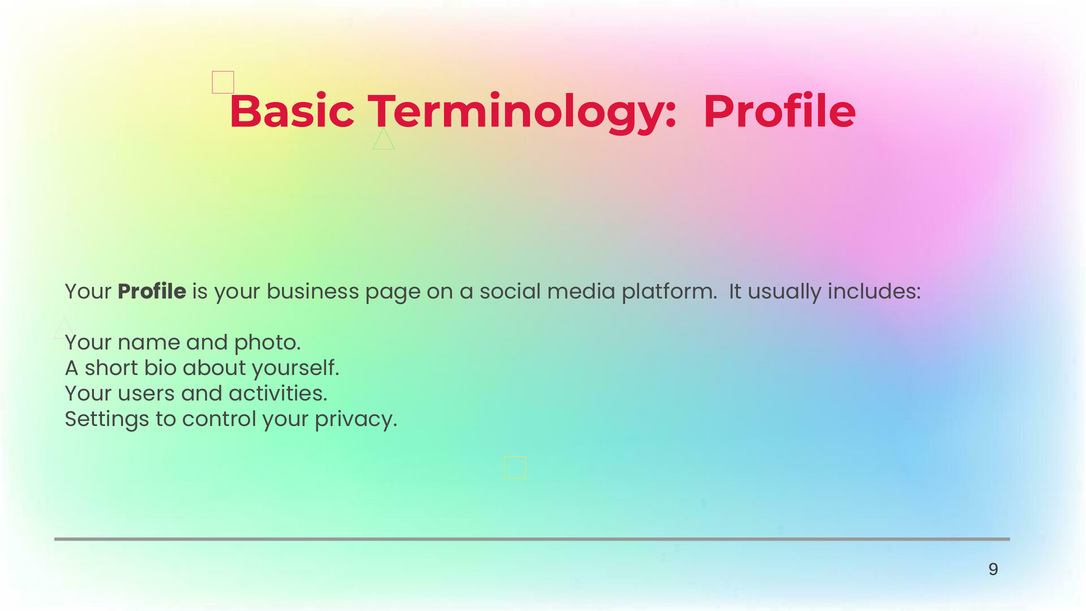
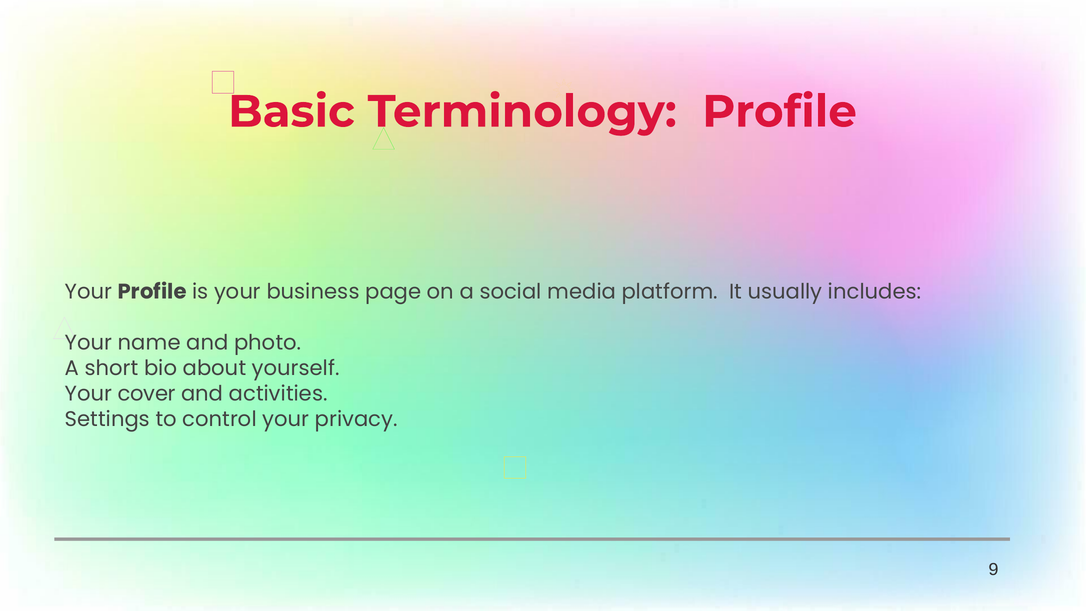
users: users -> cover
